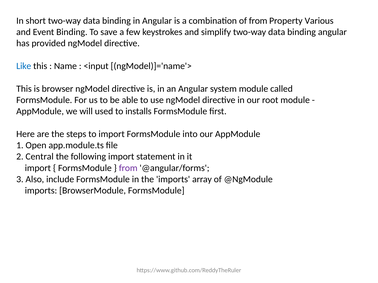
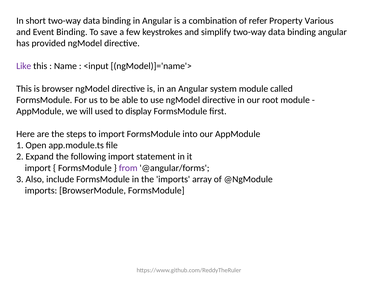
of from: from -> refer
Like colour: blue -> purple
installs: installs -> display
Central: Central -> Expand
